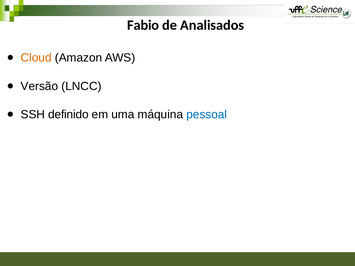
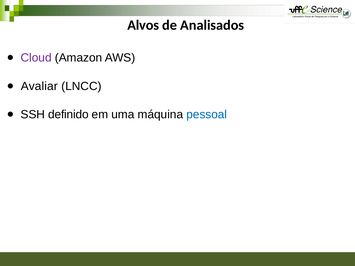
Fabio: Fabio -> Alvos
Cloud colour: orange -> purple
Versão: Versão -> Avaliar
